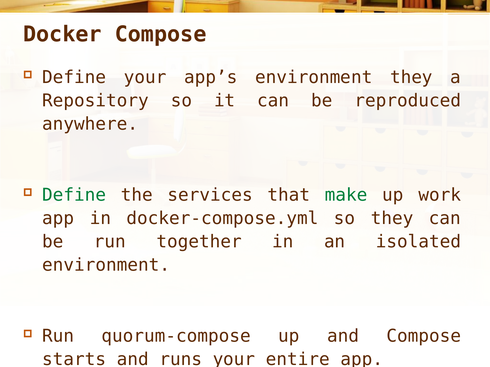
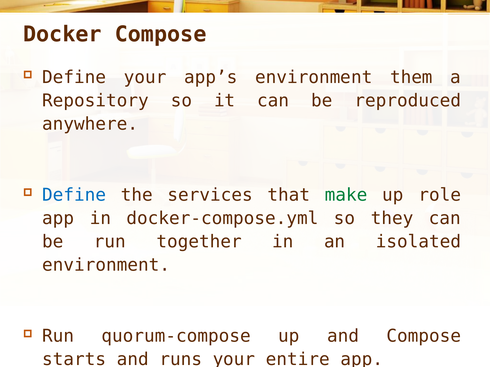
environment they: they -> them
Define at (74, 195) colour: green -> blue
work: work -> role
